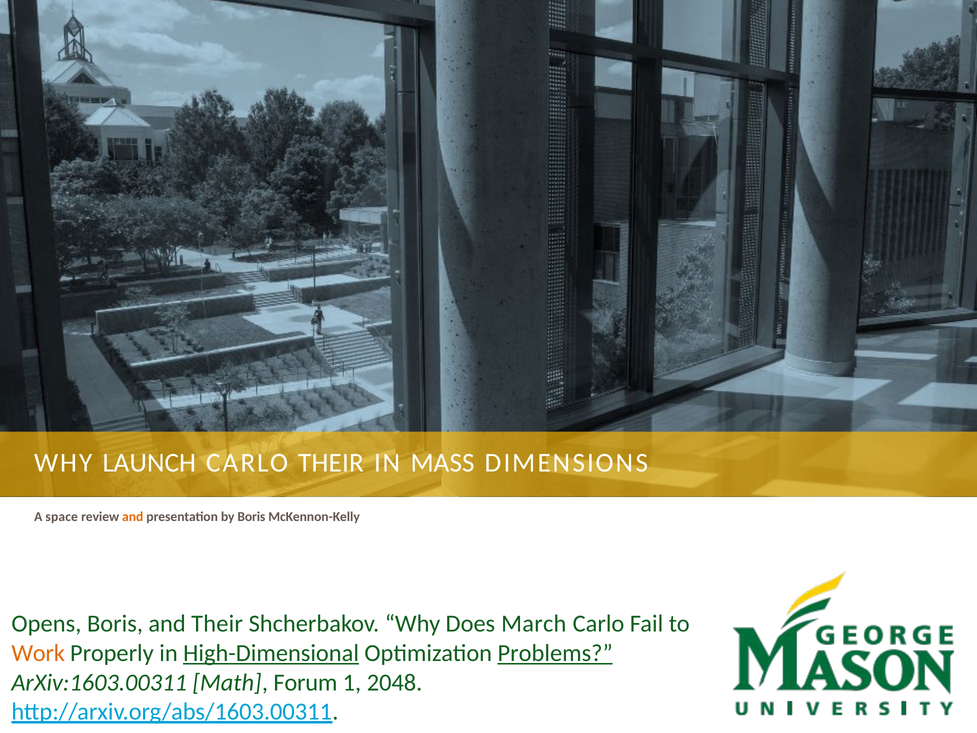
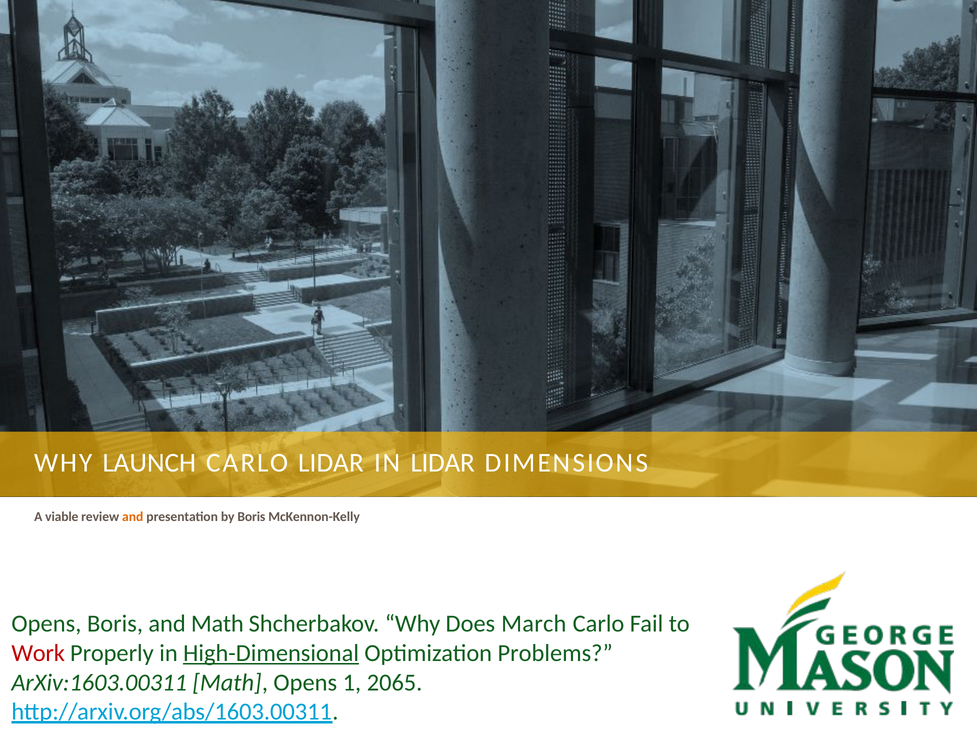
CARLO THEIR: THEIR -> LIDAR
IN MASS: MASS -> LIDAR
space: space -> viable
and Their: Their -> Math
Work colour: orange -> red
Problems underline: present -> none
Math Forum: Forum -> Opens
2048: 2048 -> 2065
